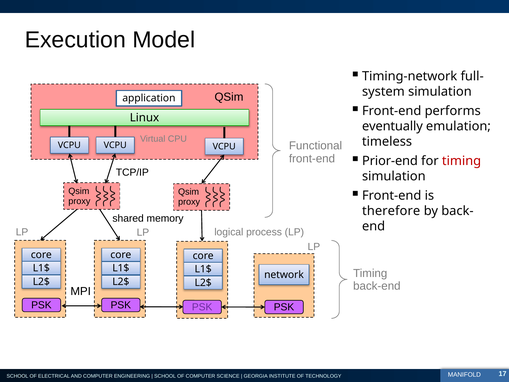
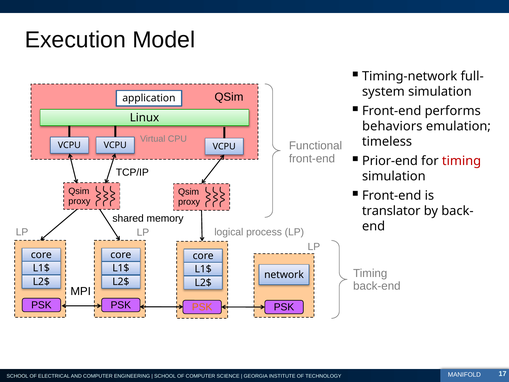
eventually: eventually -> behaviors
therefore: therefore -> translator
PSK at (202, 307) colour: purple -> orange
